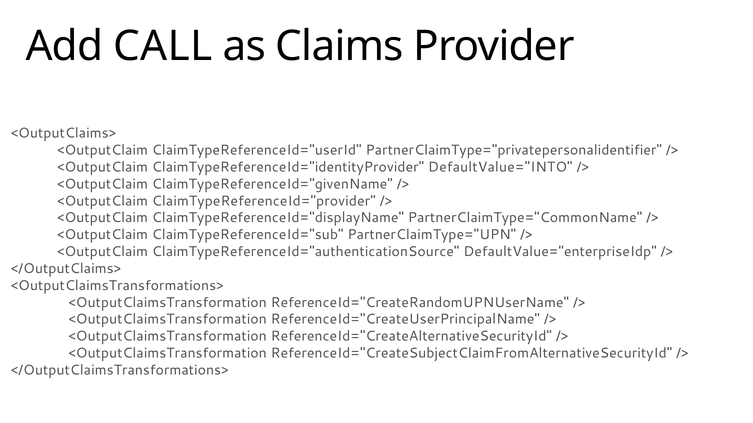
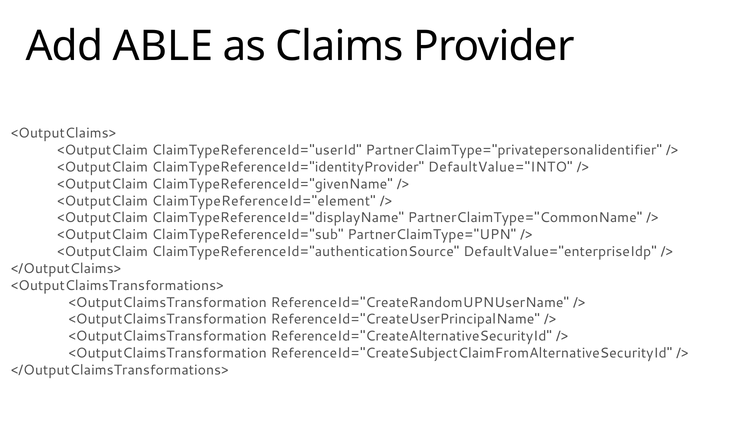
CALL: CALL -> ABLE
ClaimTypeReferenceId="provider: ClaimTypeReferenceId="provider -> ClaimTypeReferenceId="element
